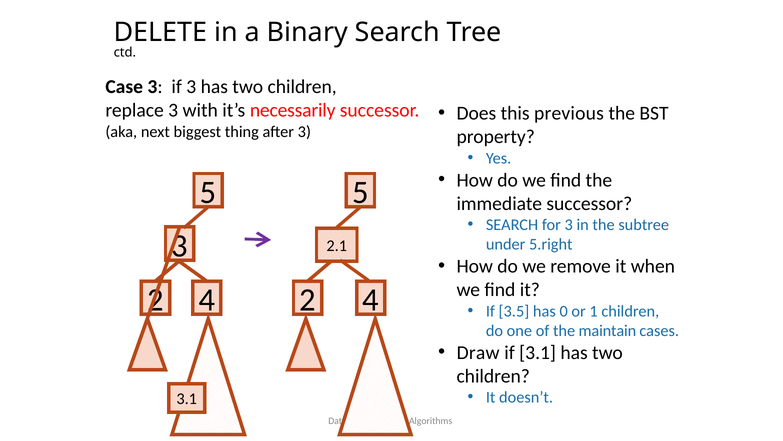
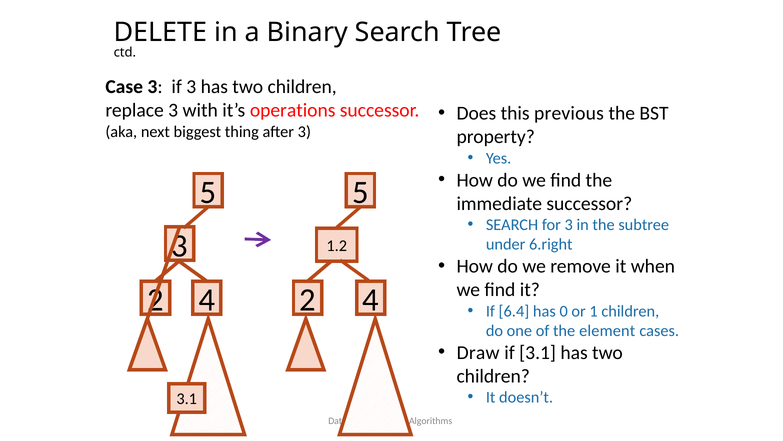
necessarily: necessarily -> operations
5.right: 5.right -> 6.right
2.1: 2.1 -> 1.2
3.5: 3.5 -> 6.4
maintain: maintain -> element
